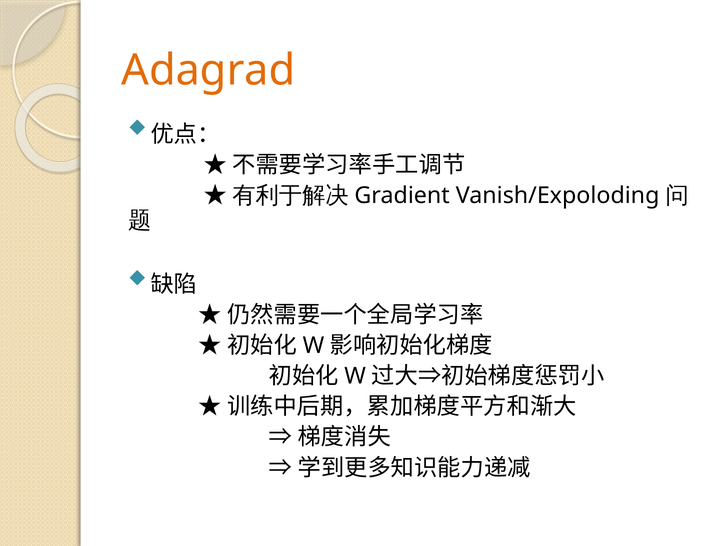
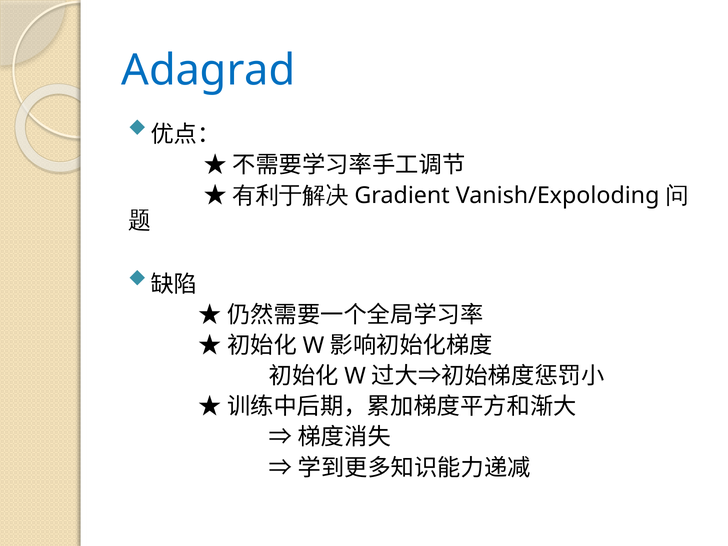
Adagrad colour: orange -> blue
